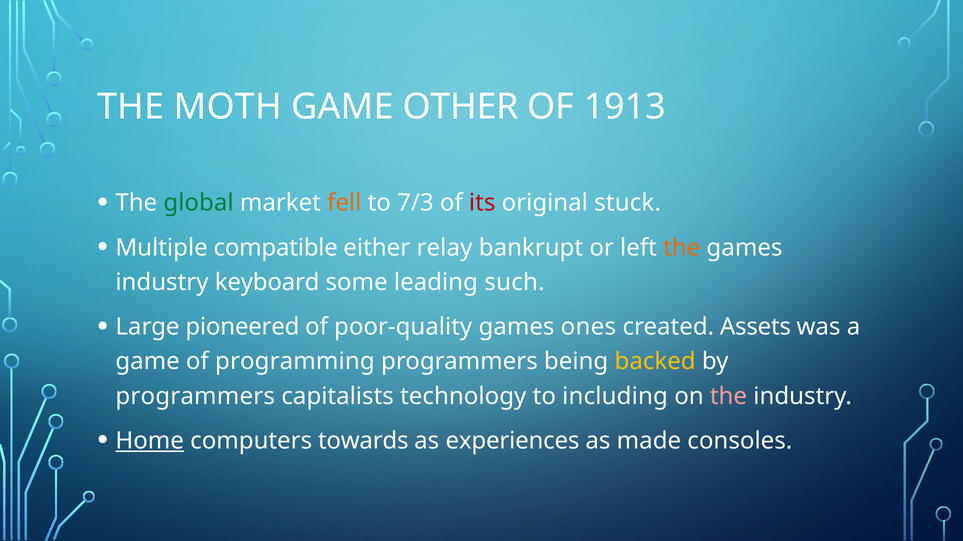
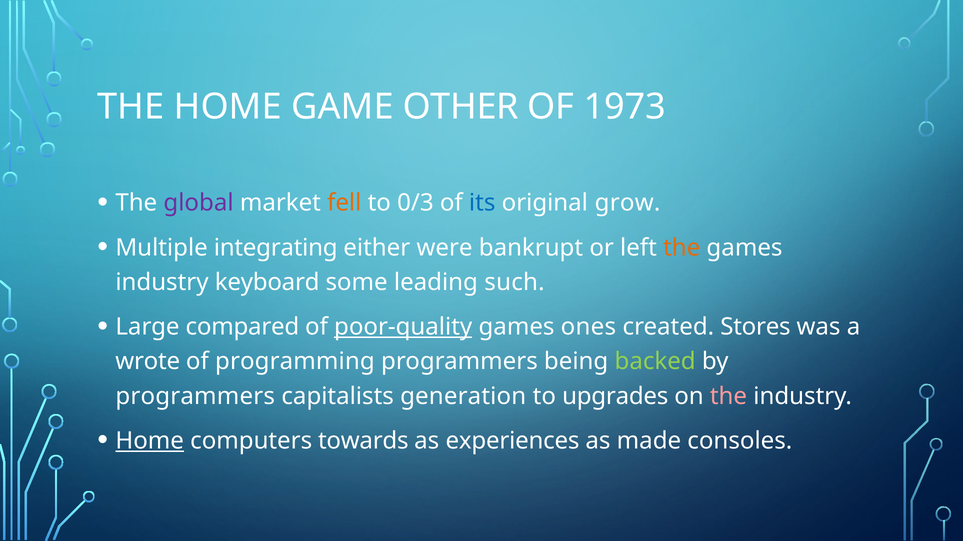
THE MOTH: MOTH -> HOME
1913: 1913 -> 1973
global colour: green -> purple
7/3: 7/3 -> 0/3
its colour: red -> blue
stuck: stuck -> grow
compatible: compatible -> integrating
relay: relay -> were
pioneered: pioneered -> compared
poor-quality underline: none -> present
Assets: Assets -> Stores
game at (148, 362): game -> wrote
backed colour: yellow -> light green
technology: technology -> generation
including: including -> upgrades
